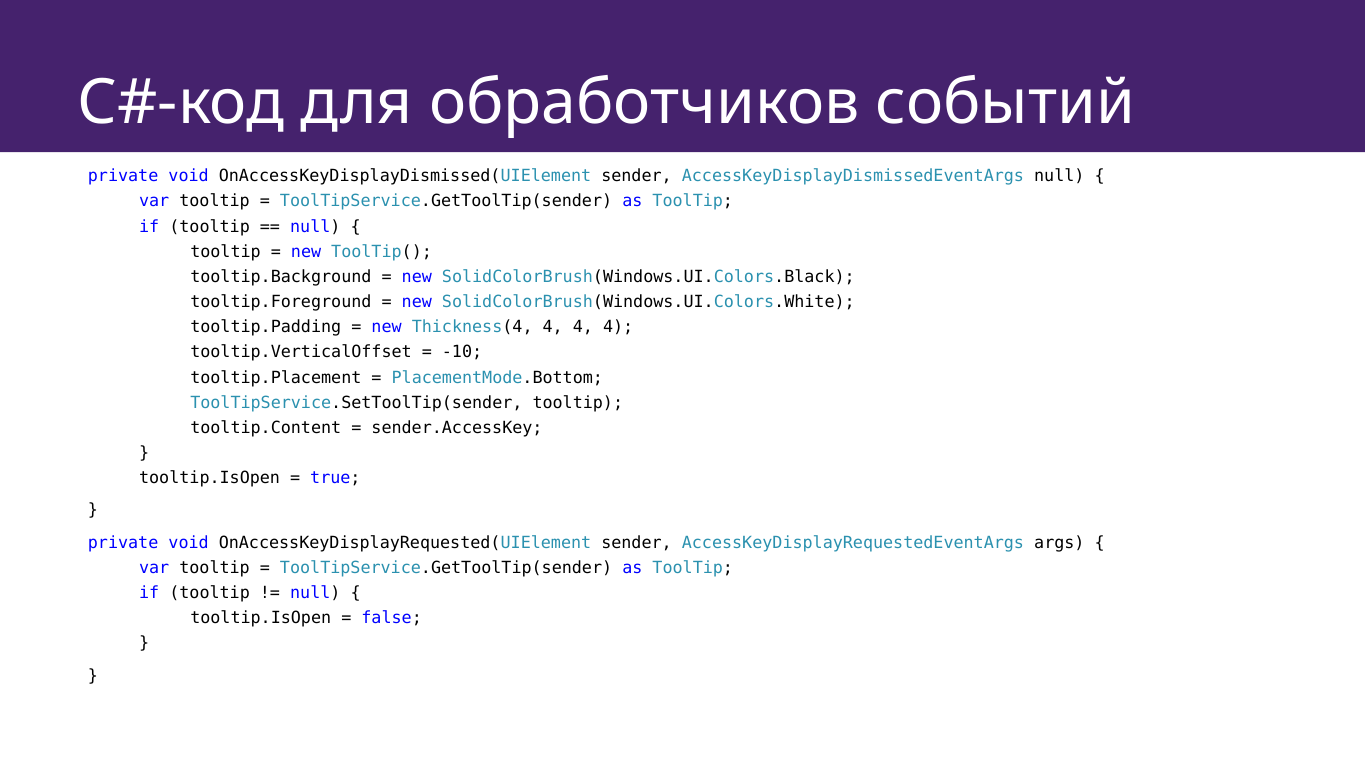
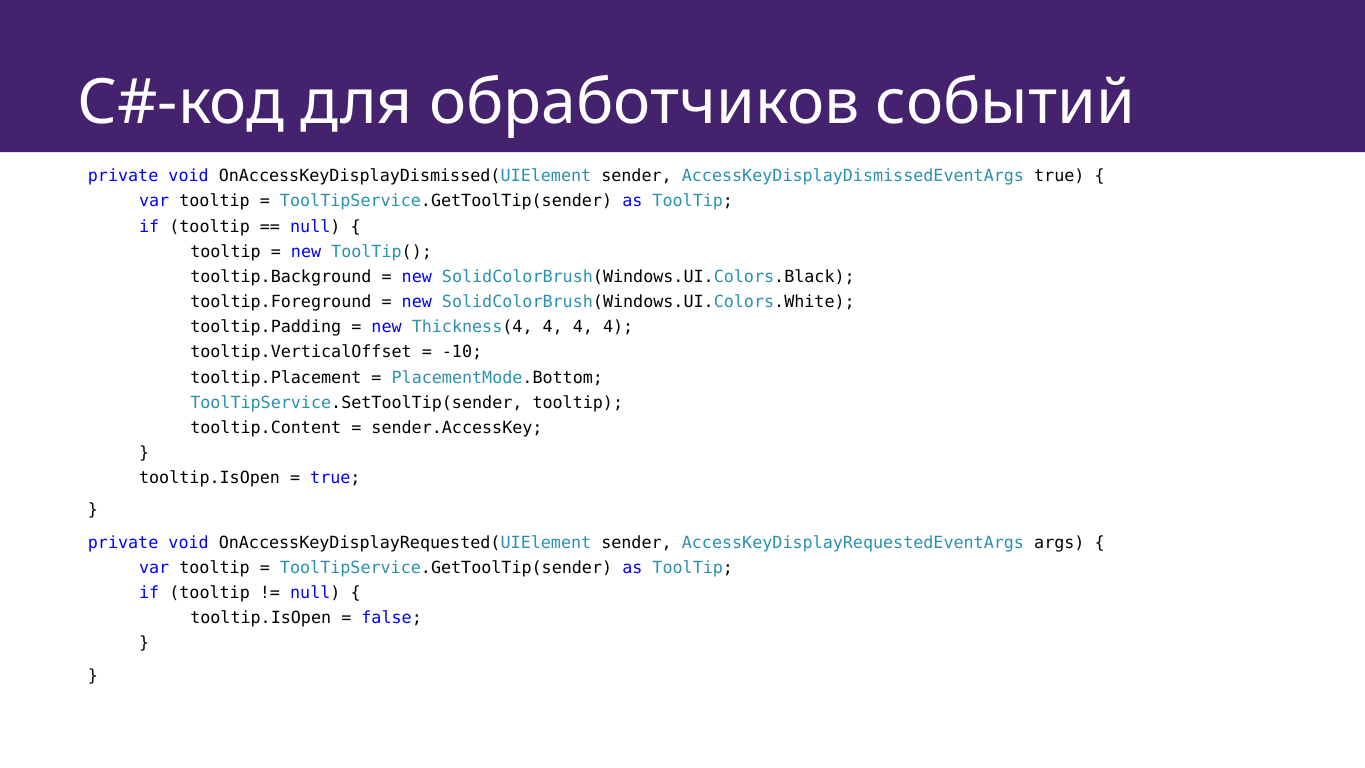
AccessKeyDisplayDismissedEventArgs null: null -> true
